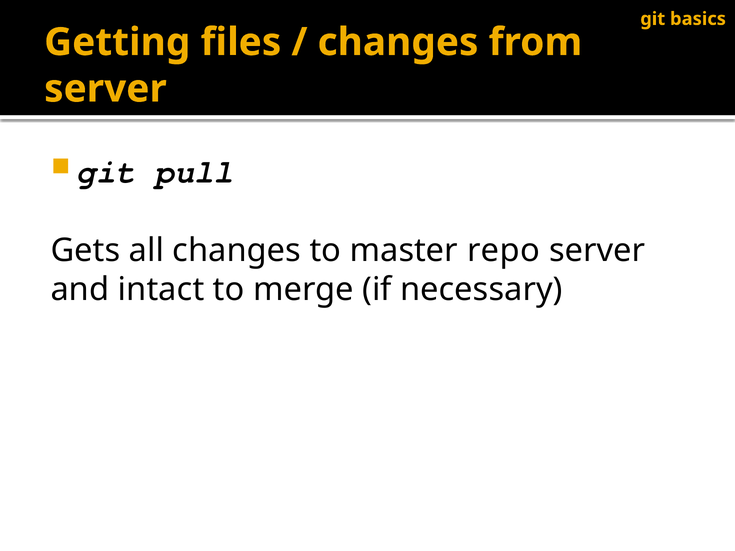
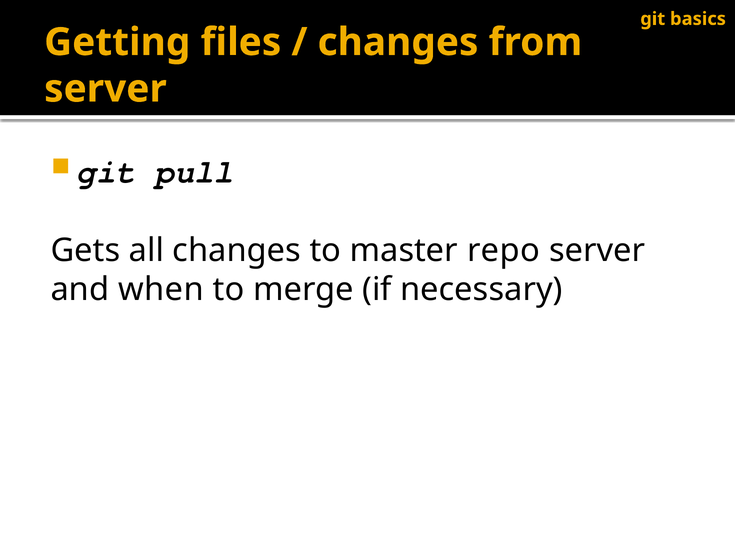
intact: intact -> when
